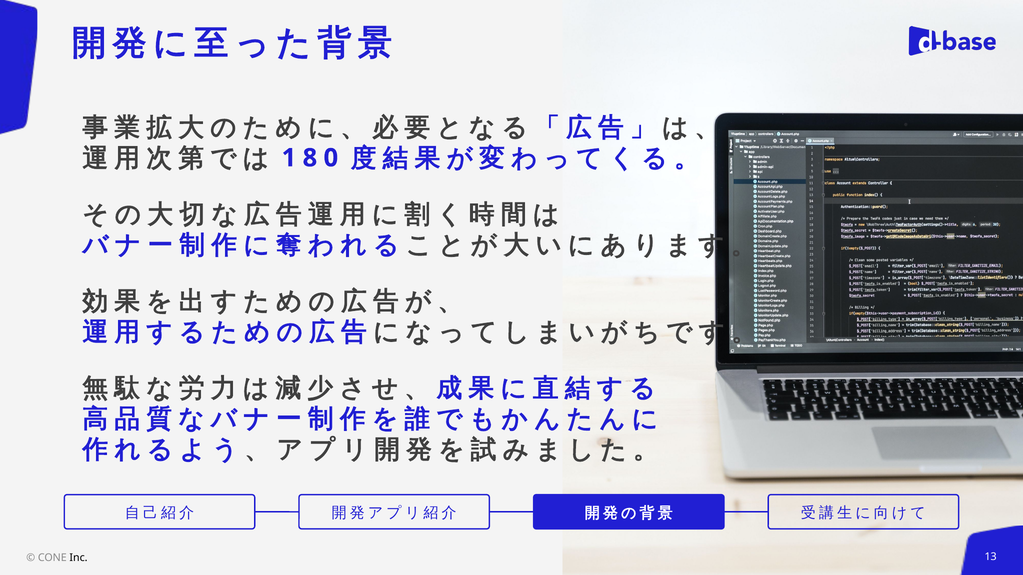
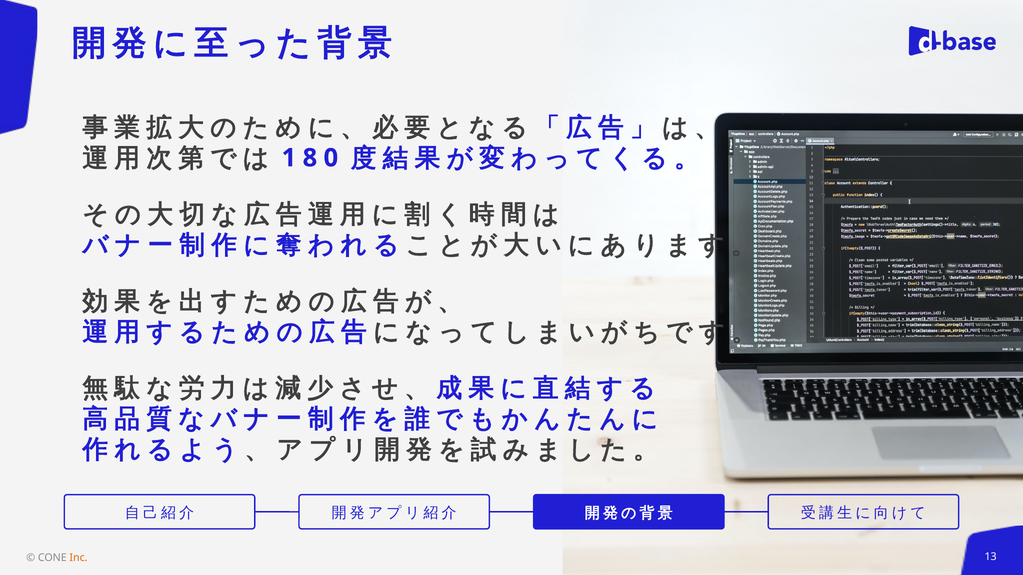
Inc colour: black -> orange
